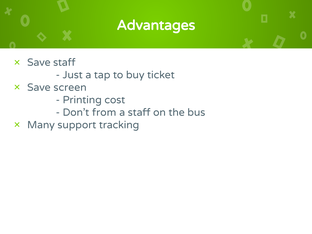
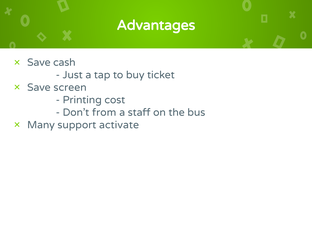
Save staff: staff -> cash
tracking: tracking -> activate
